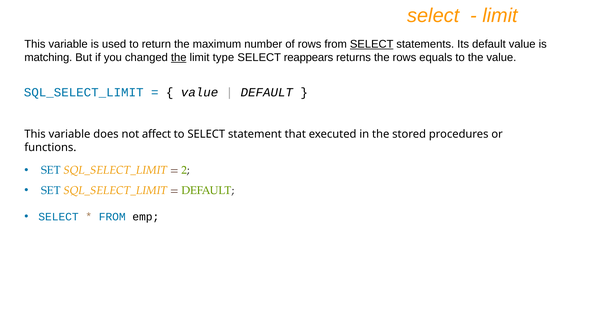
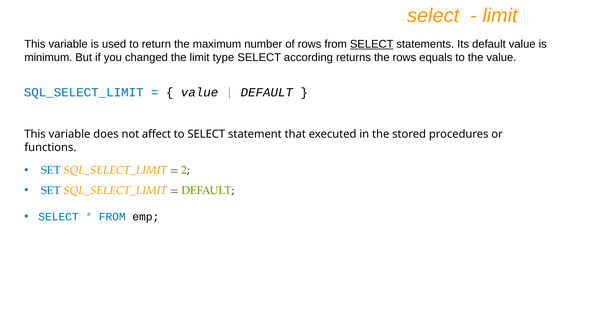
matching: matching -> minimum
the at (179, 58) underline: present -> none
reappears: reappears -> according
